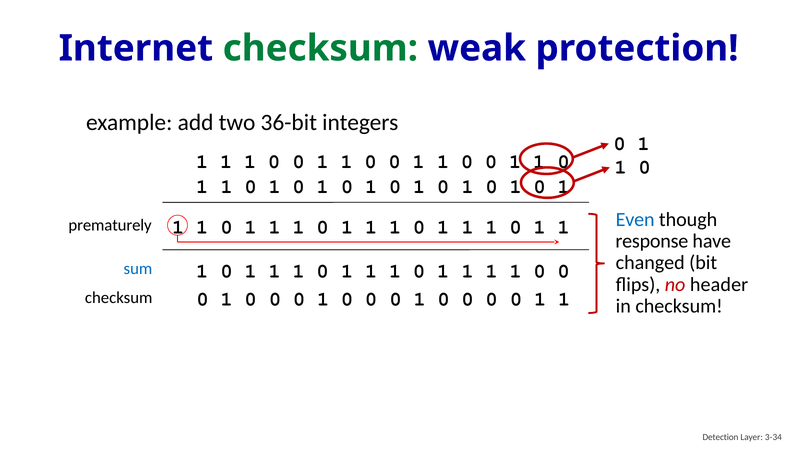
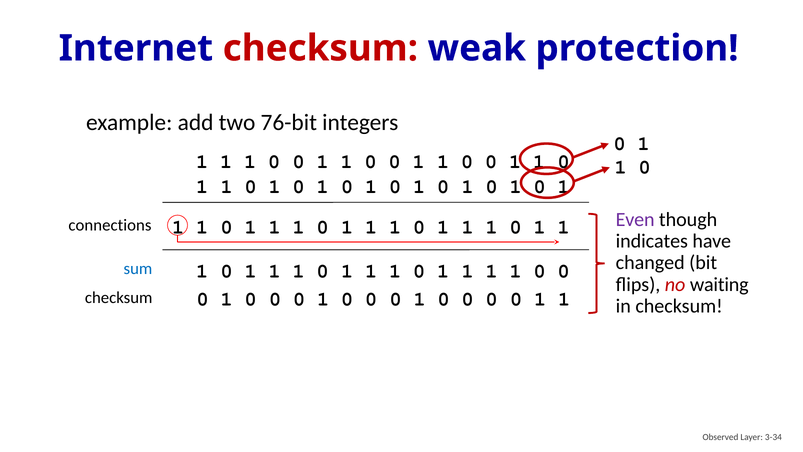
checksum at (320, 48) colour: green -> red
36-bit: 36-bit -> 76-bit
Even colour: blue -> purple
prematurely: prematurely -> connections
response: response -> indicates
header: header -> waiting
Detection: Detection -> Observed
